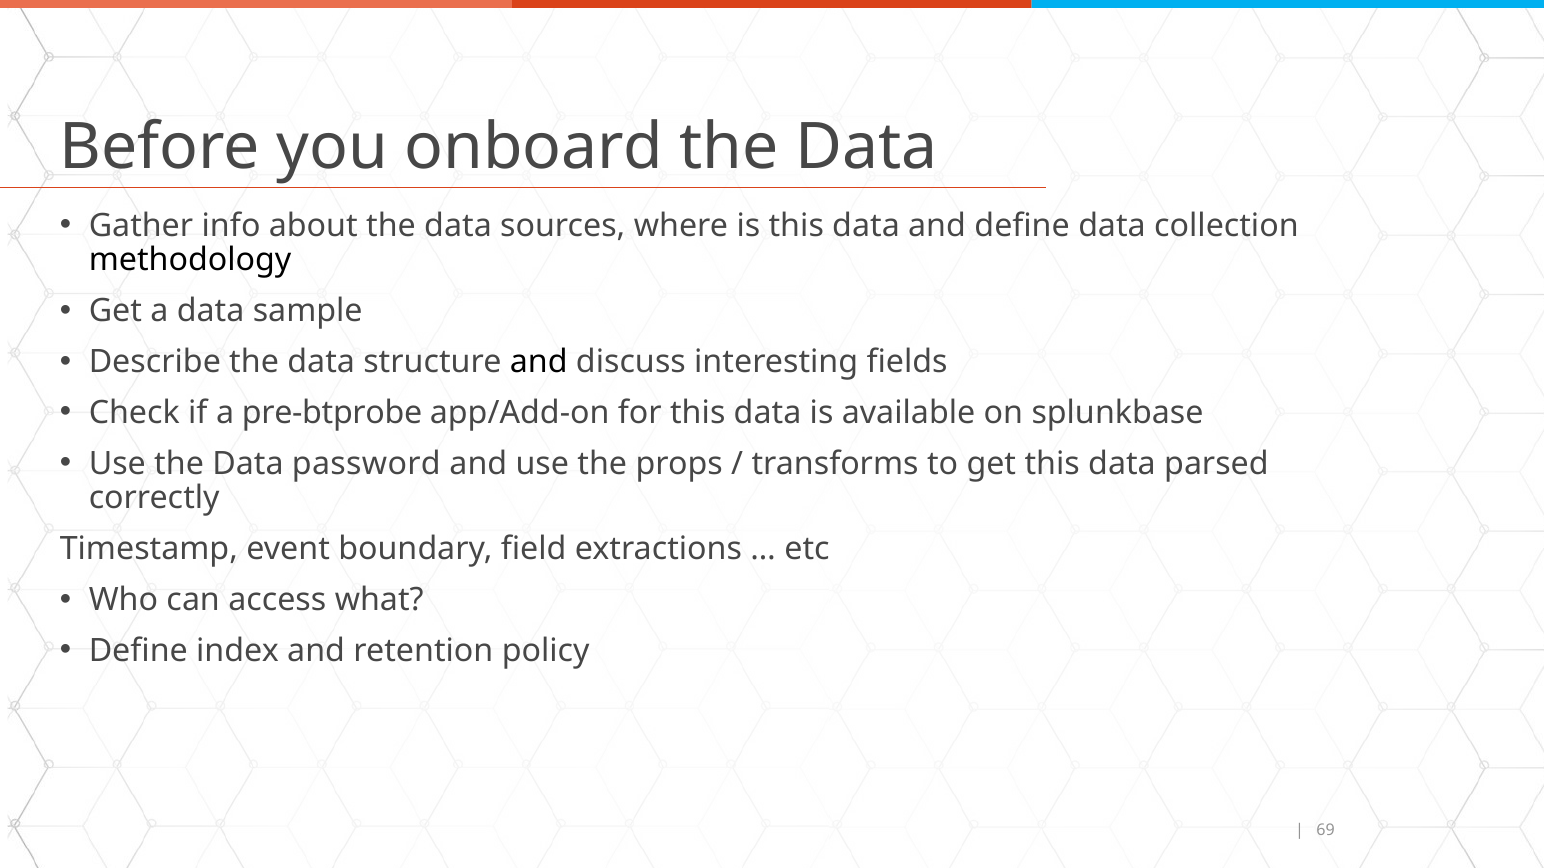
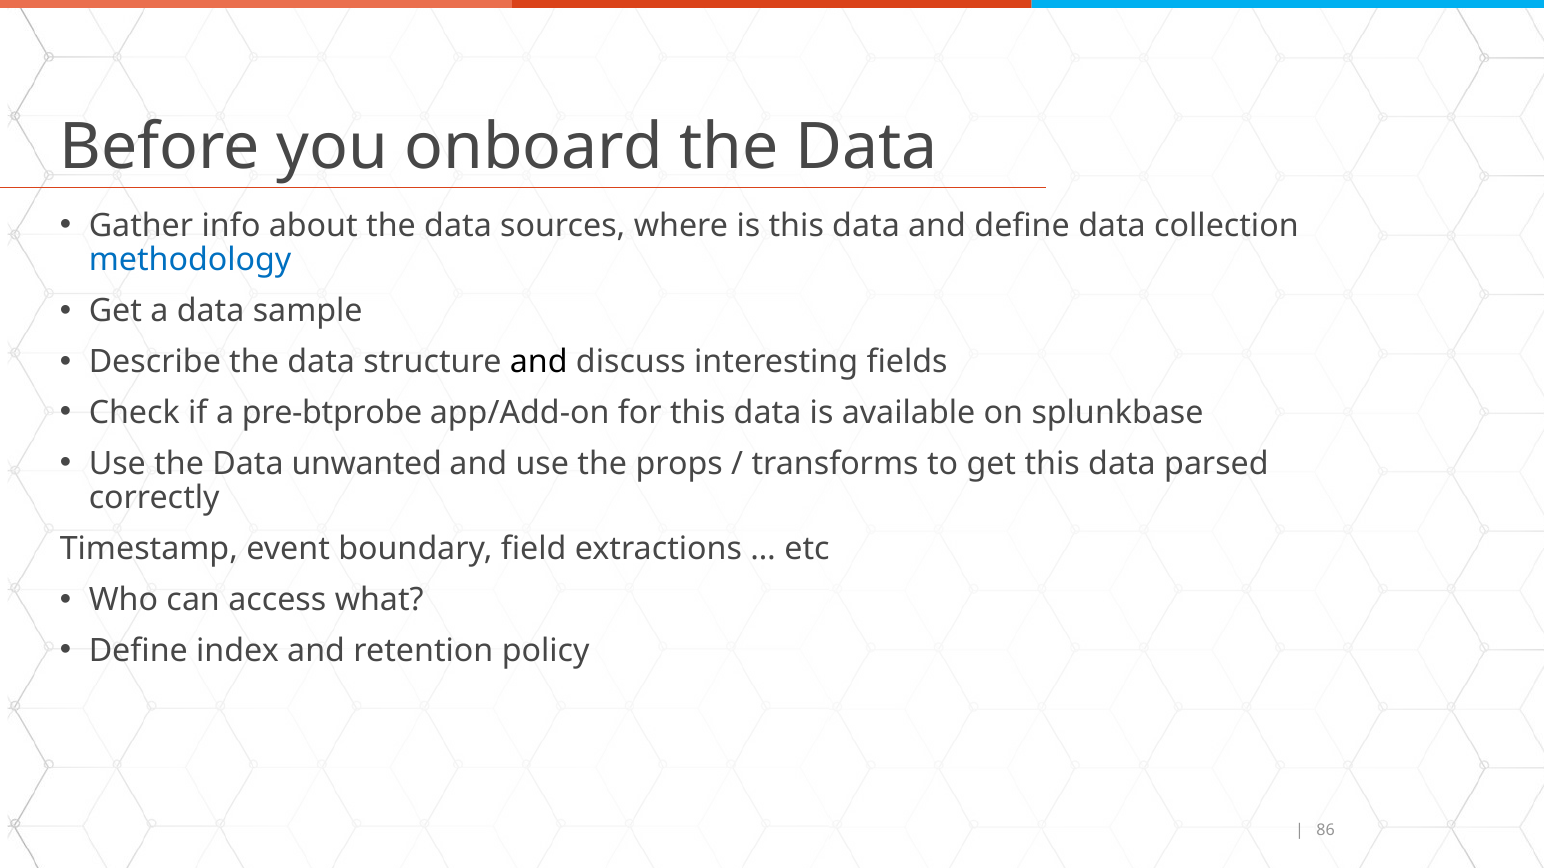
methodology colour: black -> blue
password: password -> unwanted
69: 69 -> 86
